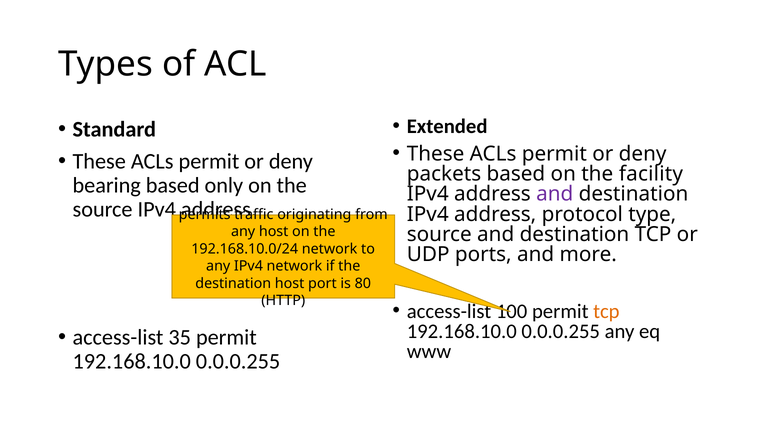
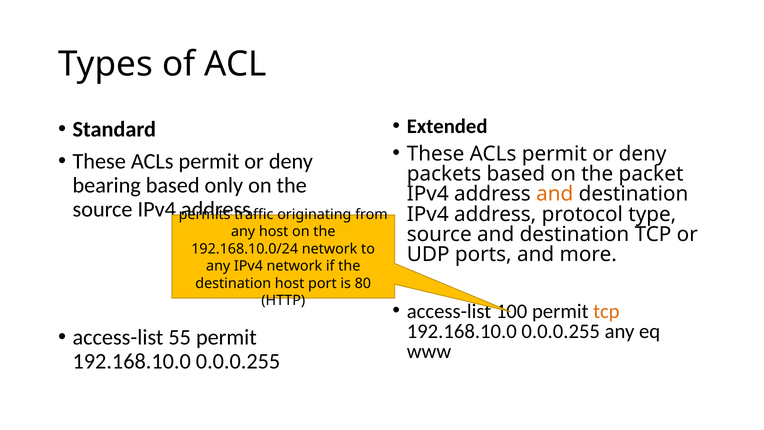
facility: facility -> packet
and at (555, 194) colour: purple -> orange
35: 35 -> 55
